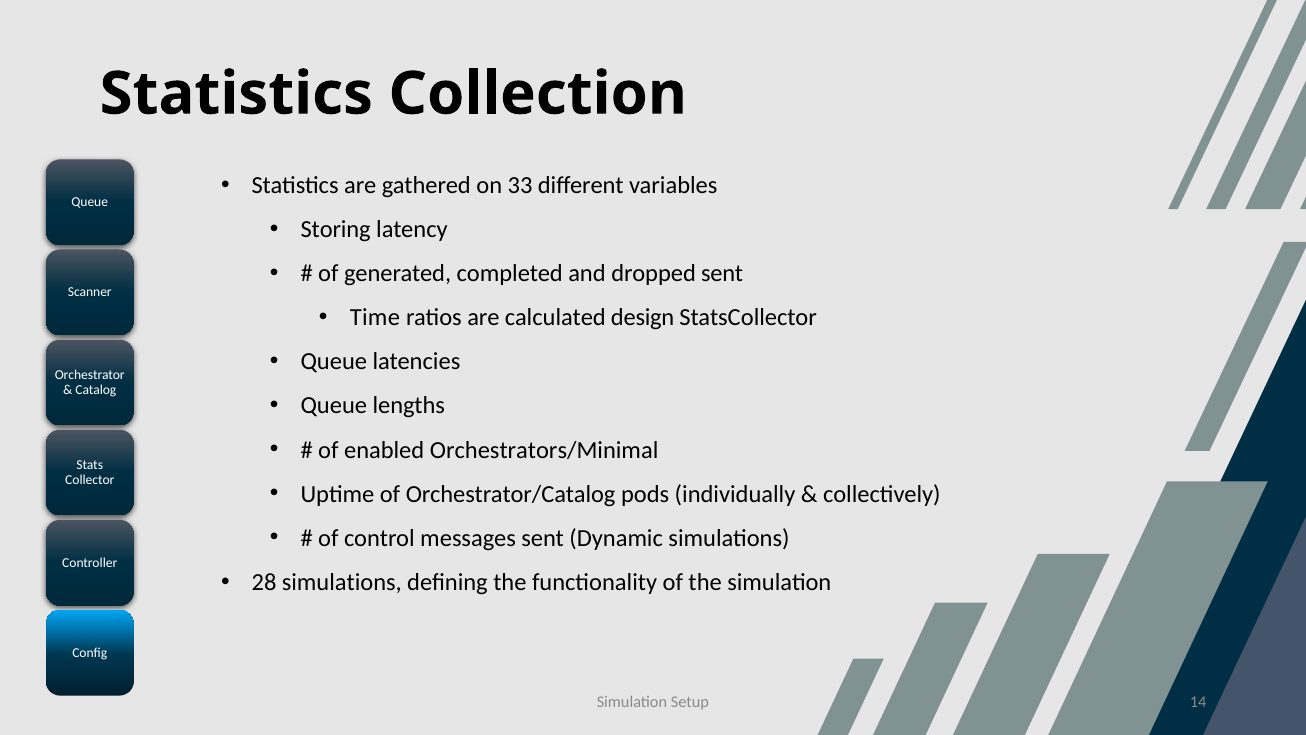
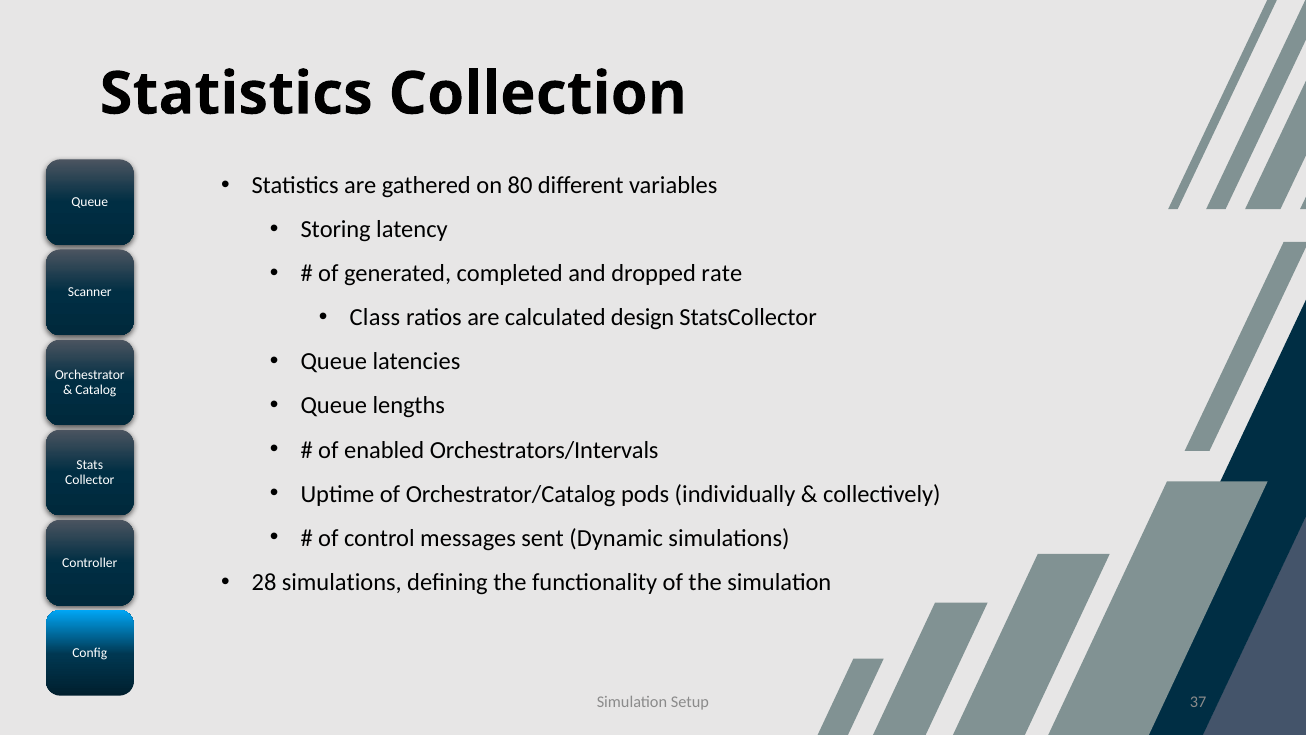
33: 33 -> 80
dropped sent: sent -> rate
Time: Time -> Class
Orchestrators/Minimal: Orchestrators/Minimal -> Orchestrators/Intervals
14: 14 -> 37
